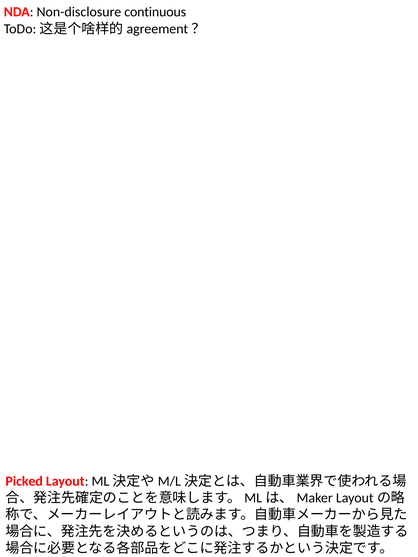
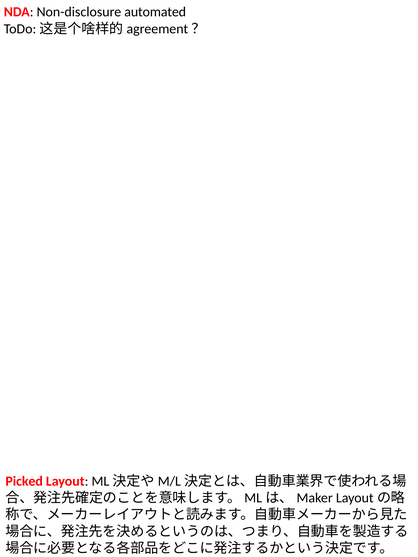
continuous: continuous -> automated
